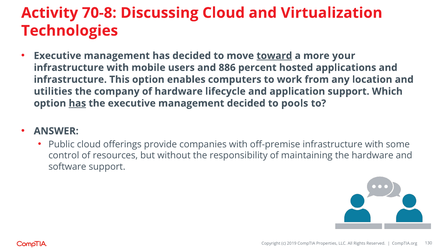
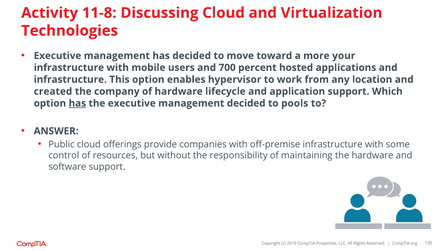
70-8: 70-8 -> 11-8
toward underline: present -> none
886: 886 -> 700
computers: computers -> hypervisor
utilities: utilities -> created
